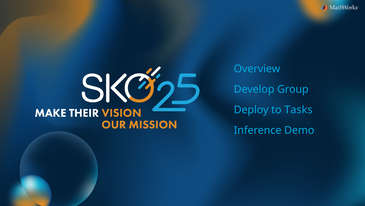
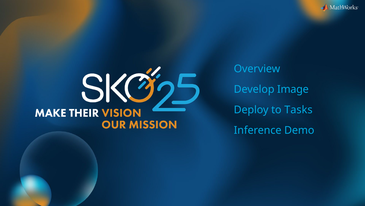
Group: Group -> Image
